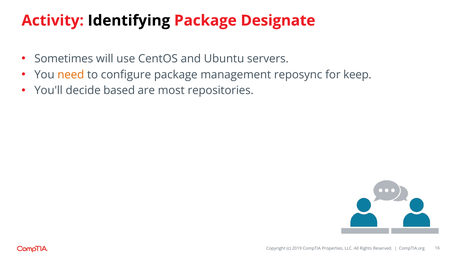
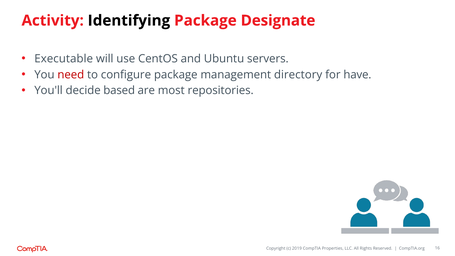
Sometimes: Sometimes -> Executable
need colour: orange -> red
reposync: reposync -> directory
keep: keep -> have
